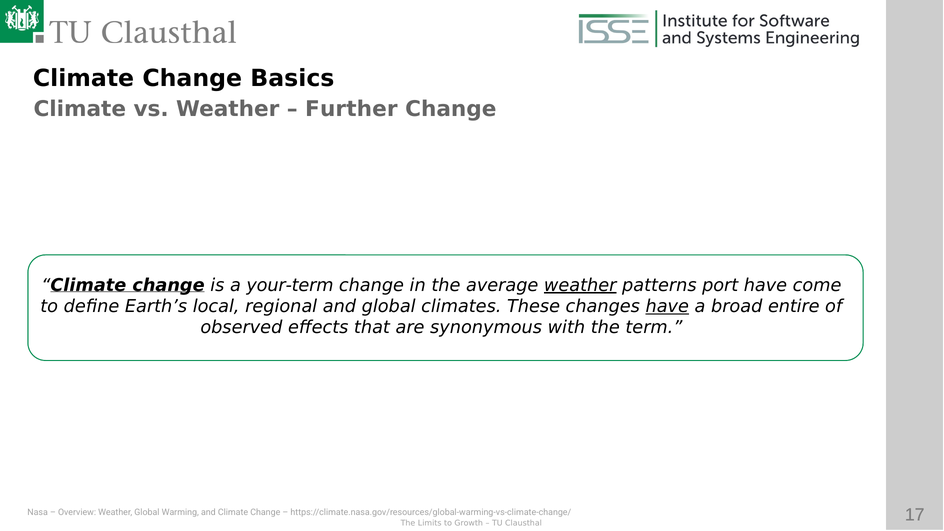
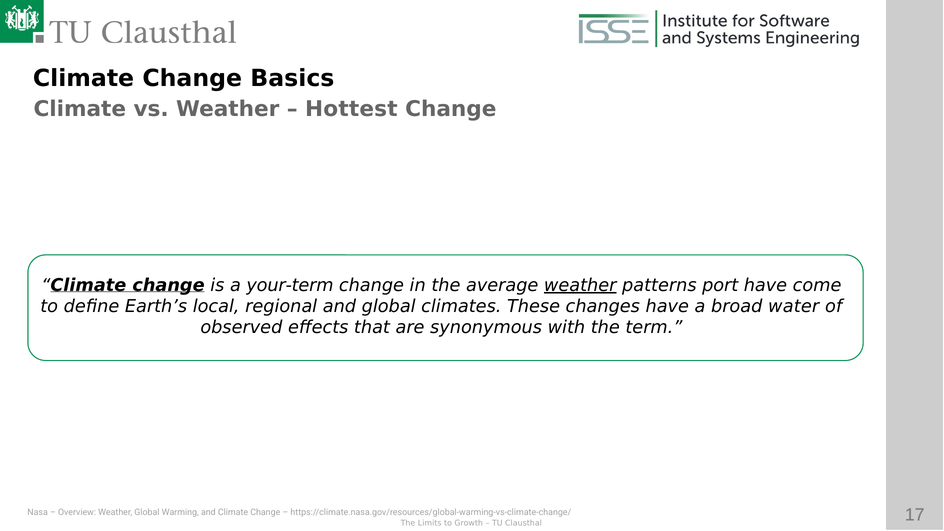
Further: Further -> Hottest
have at (667, 306) underline: present -> none
entire: entire -> water
